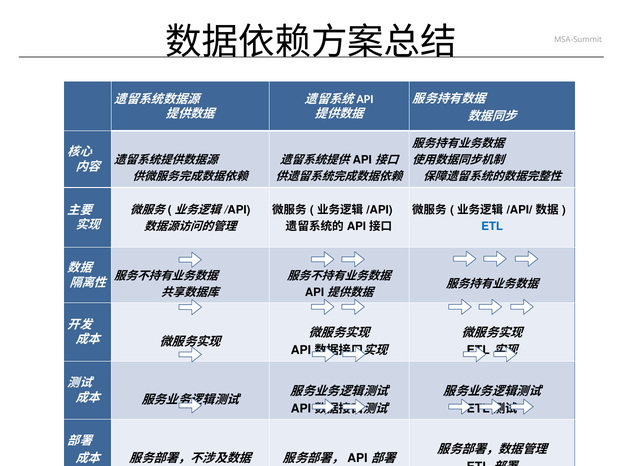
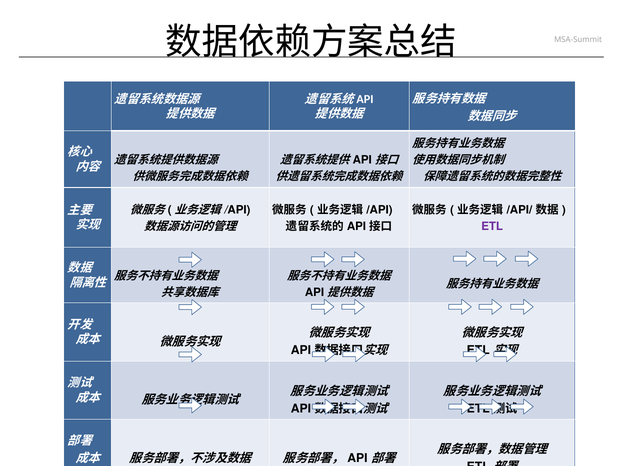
ETL at (492, 227) colour: blue -> purple
